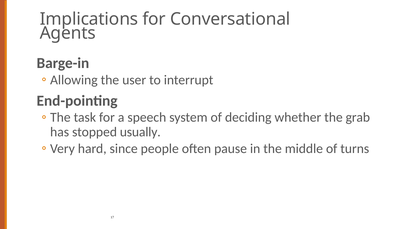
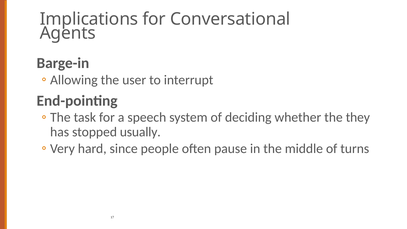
grab: grab -> they
